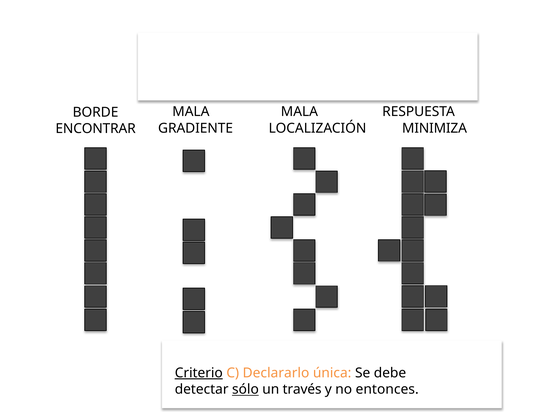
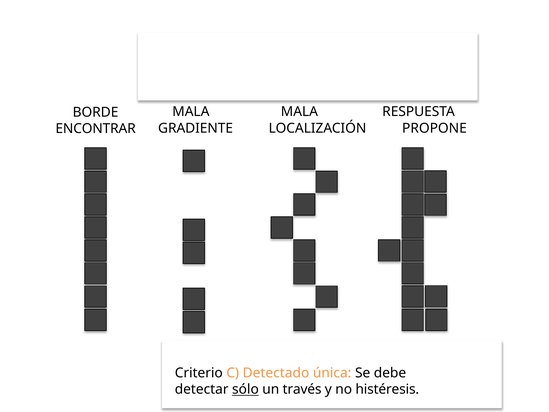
MINIMIZA: MINIMIZA -> PROPONE
Criterio underline: present -> none
Declararlo: Declararlo -> Detectado
entonces: entonces -> histéresis
